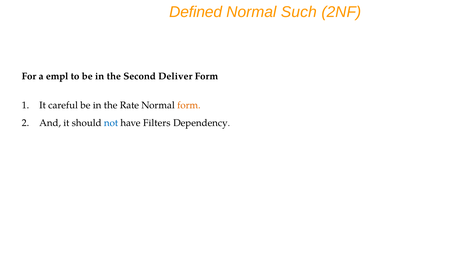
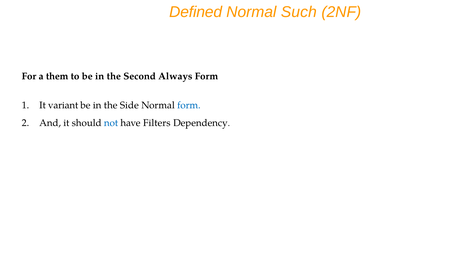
empl: empl -> them
Deliver: Deliver -> Always
careful: careful -> variant
Rate: Rate -> Side
form at (189, 105) colour: orange -> blue
